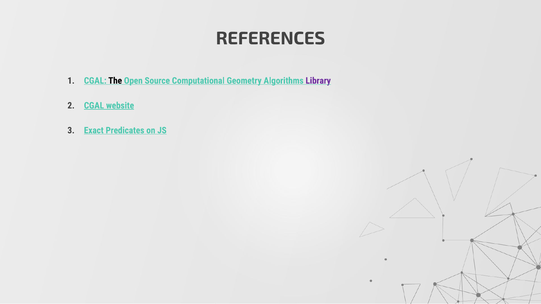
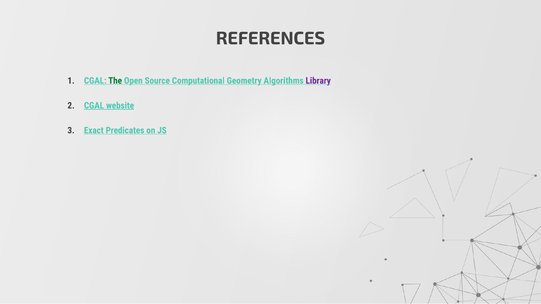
The colour: black -> green
